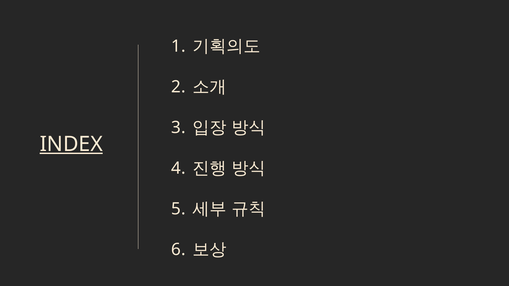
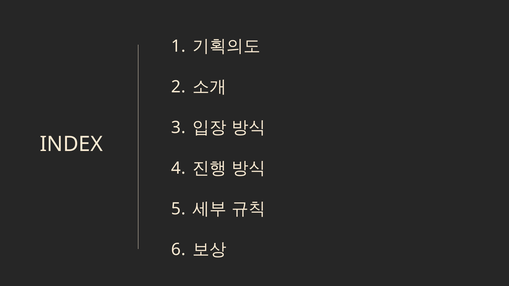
INDEX underline: present -> none
